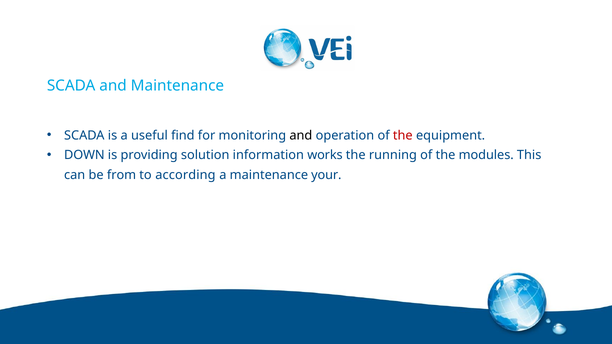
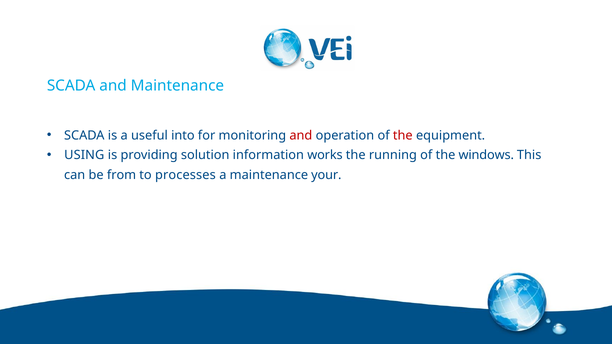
find: find -> into
and at (301, 135) colour: black -> red
DOWN: DOWN -> USING
modules: modules -> windows
according: according -> processes
